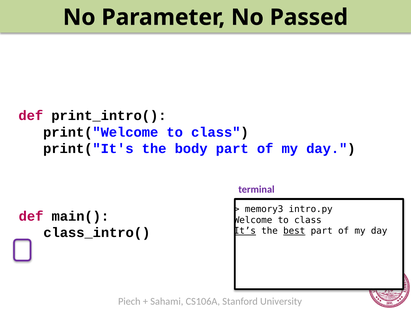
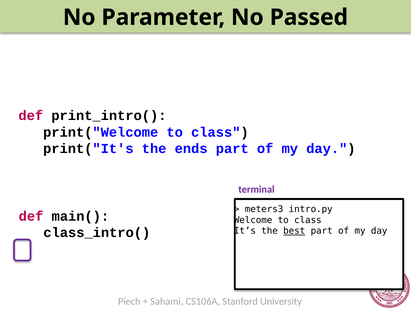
body: body -> ends
memory3: memory3 -> meters3
It’s underline: present -> none
